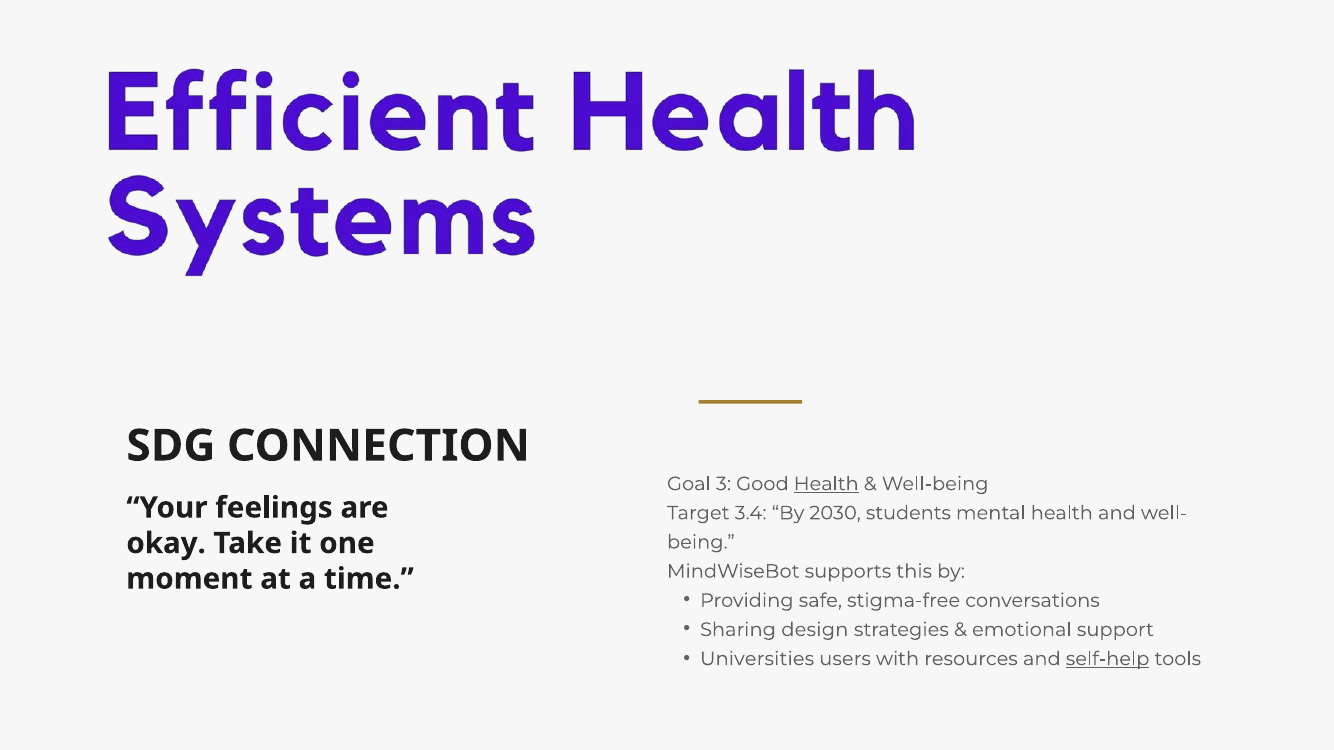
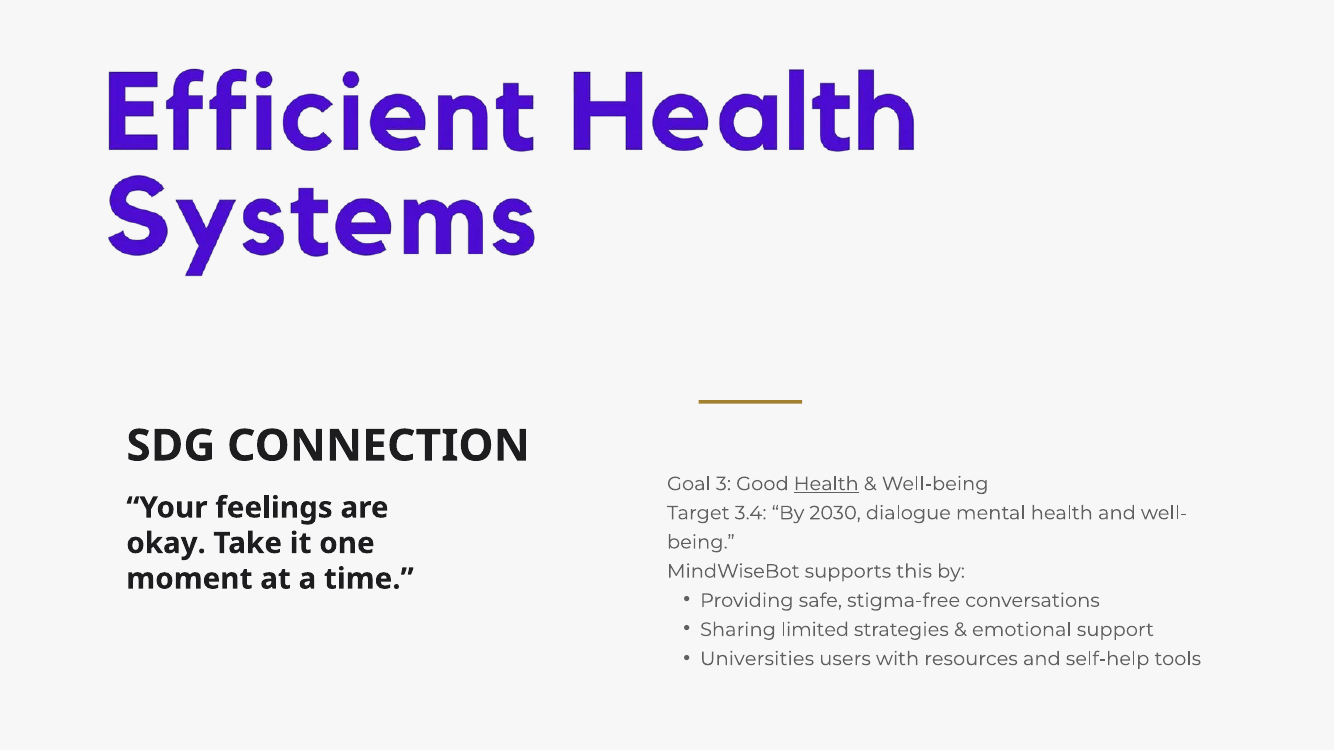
students: students -> dialogue
design: design -> limited
self-help underline: present -> none
